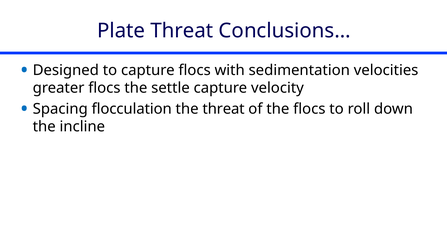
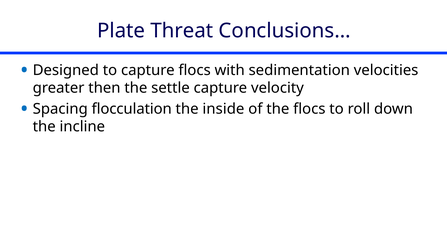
greater flocs: flocs -> then
the threat: threat -> inside
